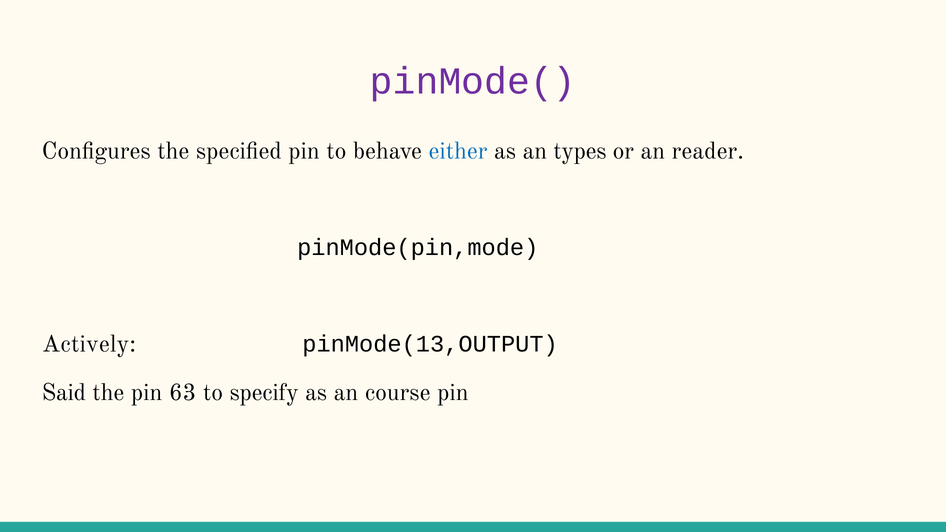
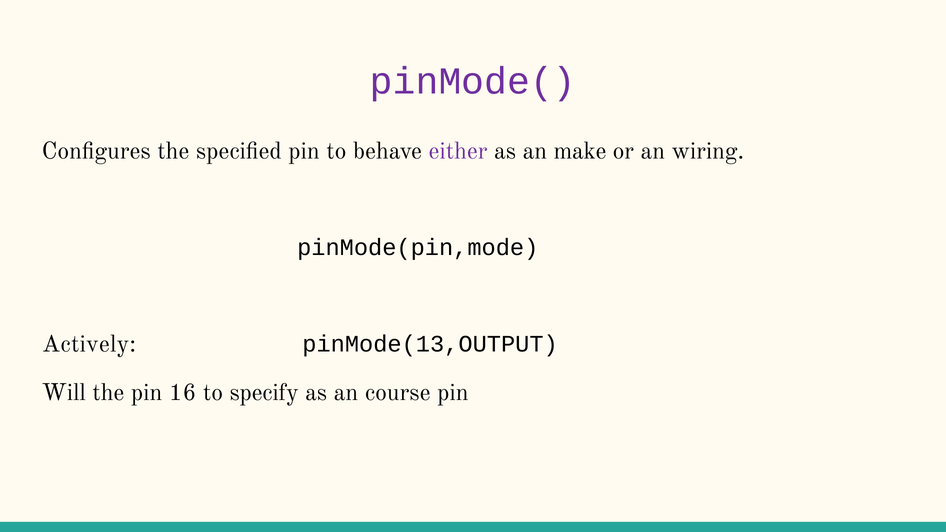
either colour: blue -> purple
types: types -> make
reader: reader -> wiring
Said: Said -> Will
63: 63 -> 16
